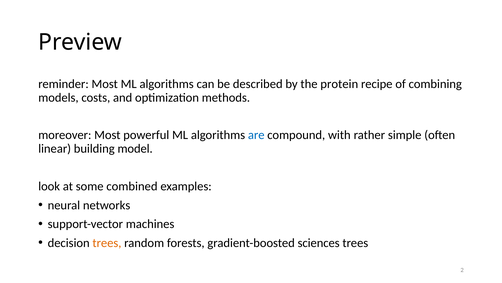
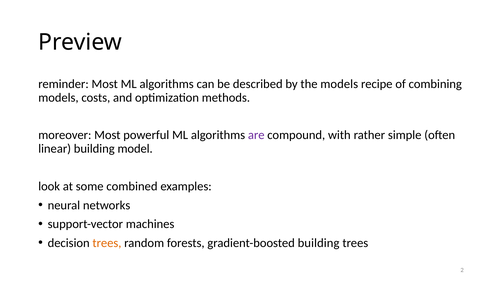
the protein: protein -> models
are colour: blue -> purple
gradient-boosted sciences: sciences -> building
